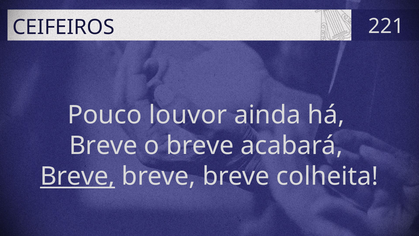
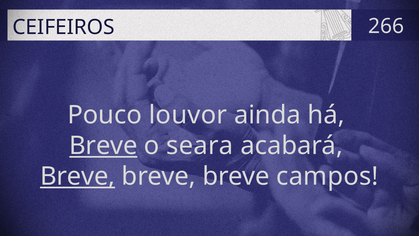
221: 221 -> 266
Breve at (103, 146) underline: none -> present
o breve: breve -> seara
colheita: colheita -> campos
